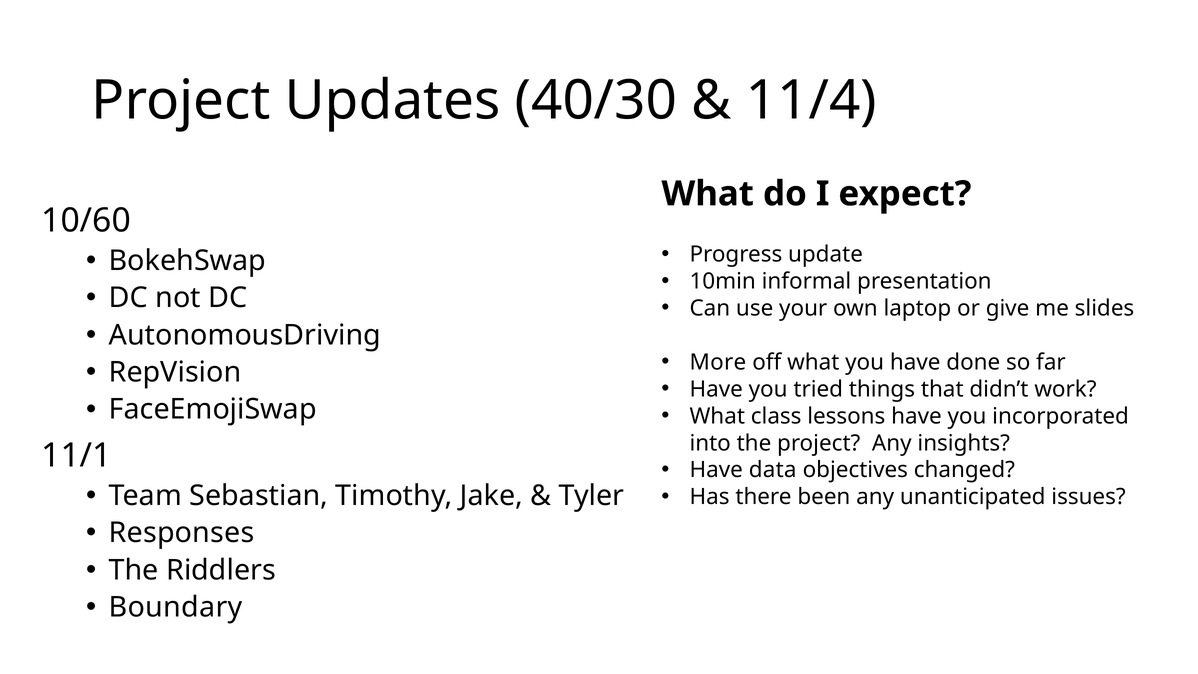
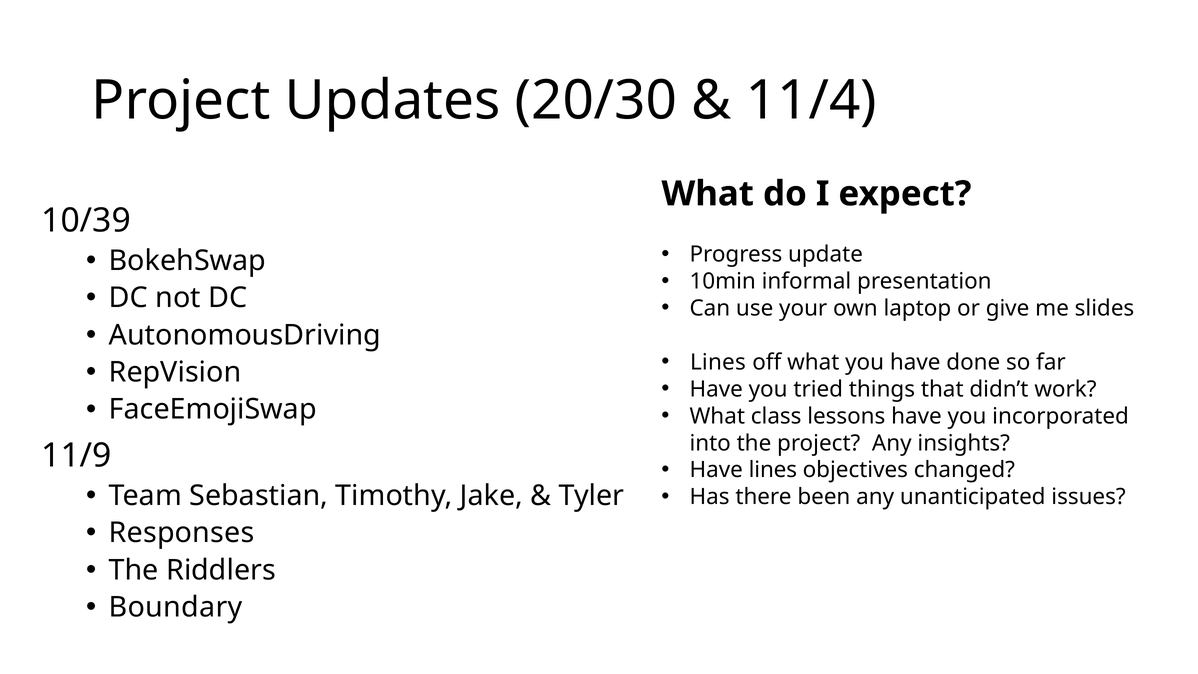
40/30: 40/30 -> 20/30
10/60: 10/60 -> 10/39
More at (718, 362): More -> Lines
11/1: 11/1 -> 11/9
Have data: data -> lines
